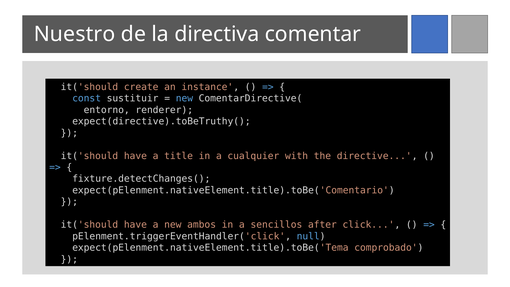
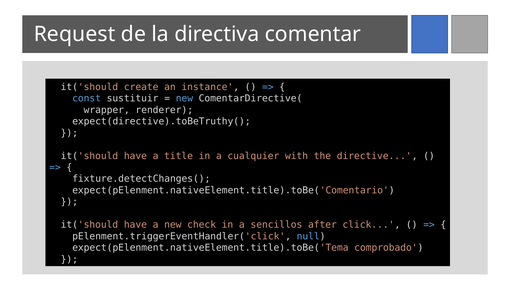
Nuestro: Nuestro -> Request
entorno: entorno -> wrapper
ambos: ambos -> check
